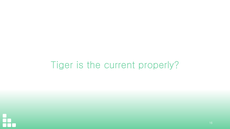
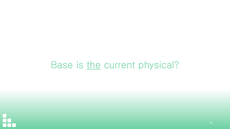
Tiger: Tiger -> Base
the underline: none -> present
properly: properly -> physical
